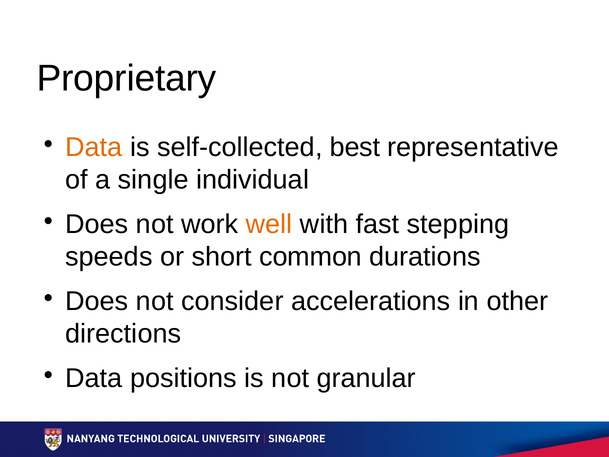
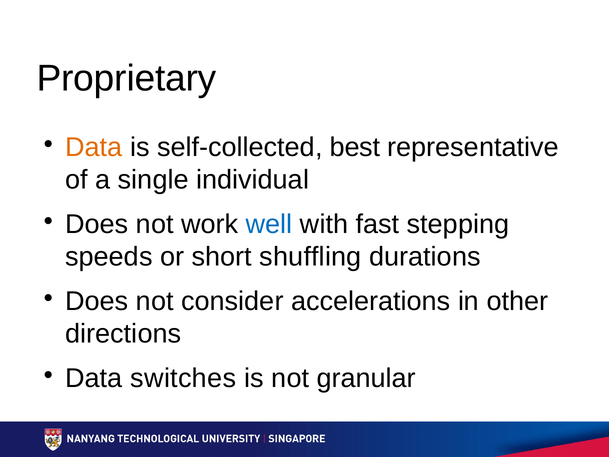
well colour: orange -> blue
common: common -> shuffling
positions: positions -> switches
